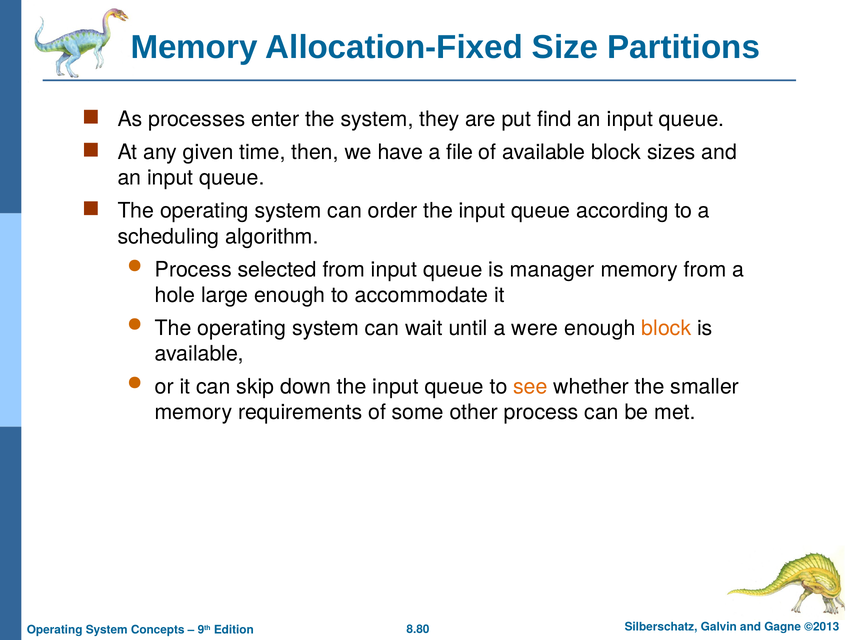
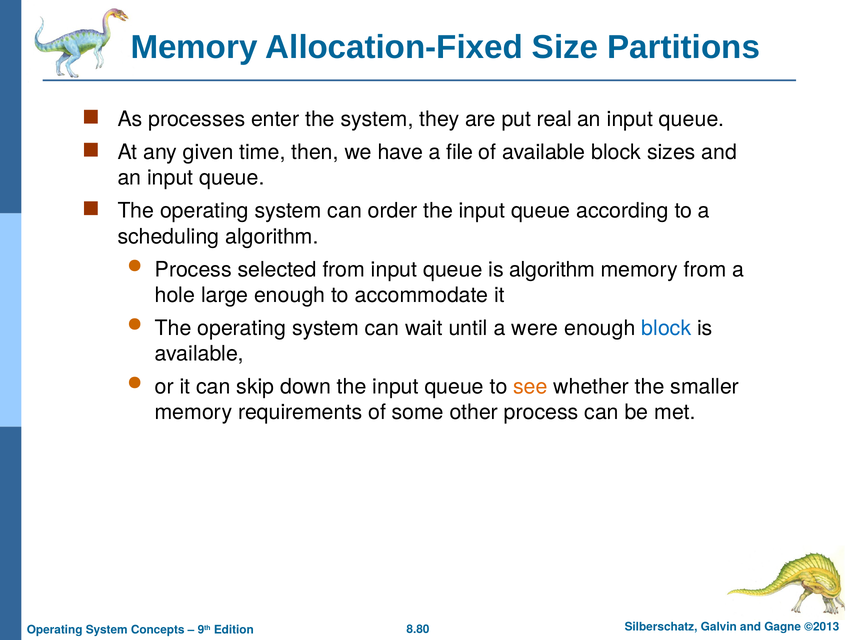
find: find -> real
is manager: manager -> algorithm
block at (666, 328) colour: orange -> blue
